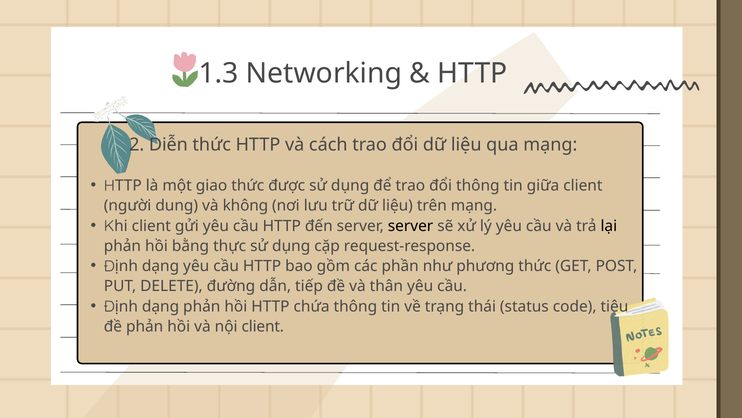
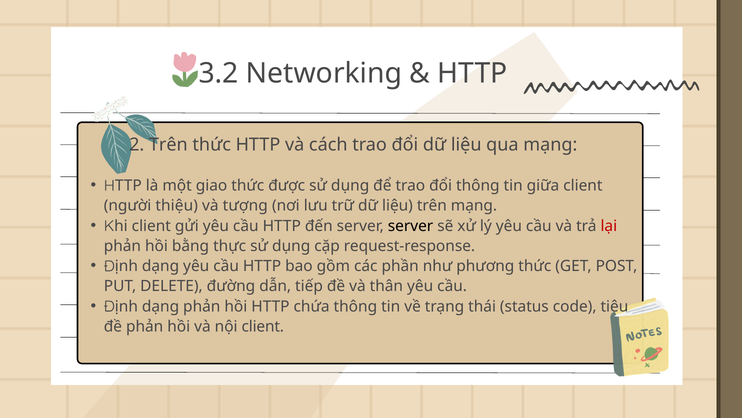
1.3: 1.3 -> 3.2
2 Diễn: Diễn -> Trên
dung: dung -> thiệu
không: không -> tượng
lại colour: black -> red
